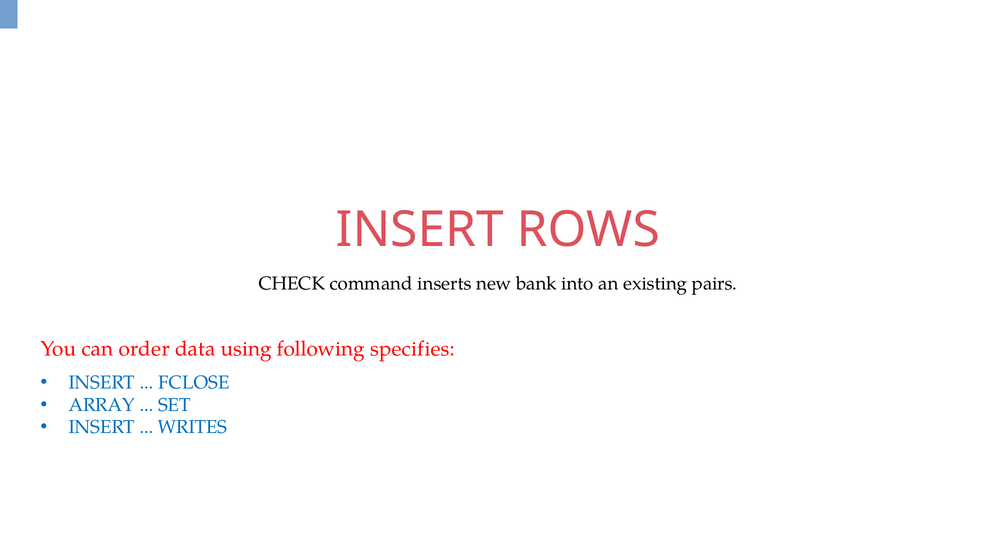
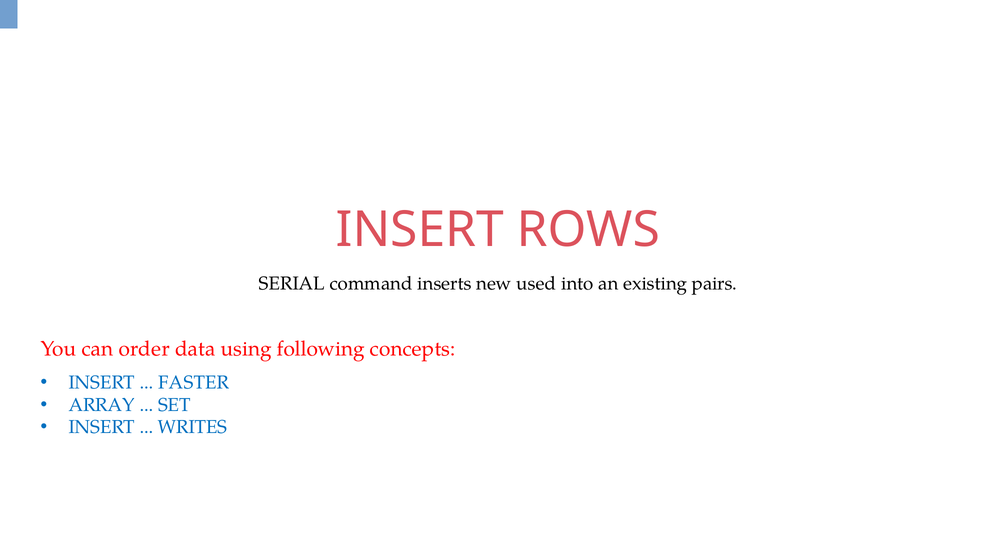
CHECK: CHECK -> SERIAL
bank: bank -> used
specifies: specifies -> concepts
FCLOSE: FCLOSE -> FASTER
